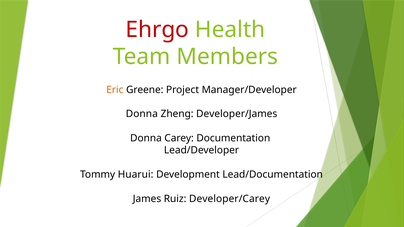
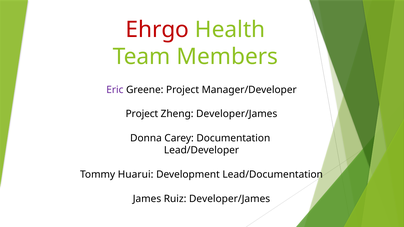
Eric colour: orange -> purple
Donna at (142, 114): Donna -> Project
Ruiz Developer/Carey: Developer/Carey -> Developer/James
